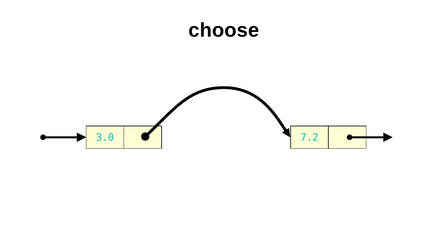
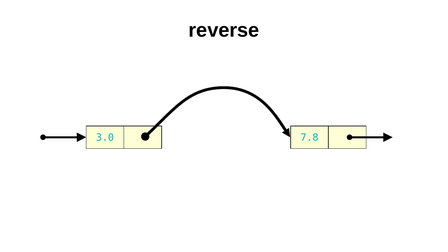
choose: choose -> reverse
7.2: 7.2 -> 7.8
